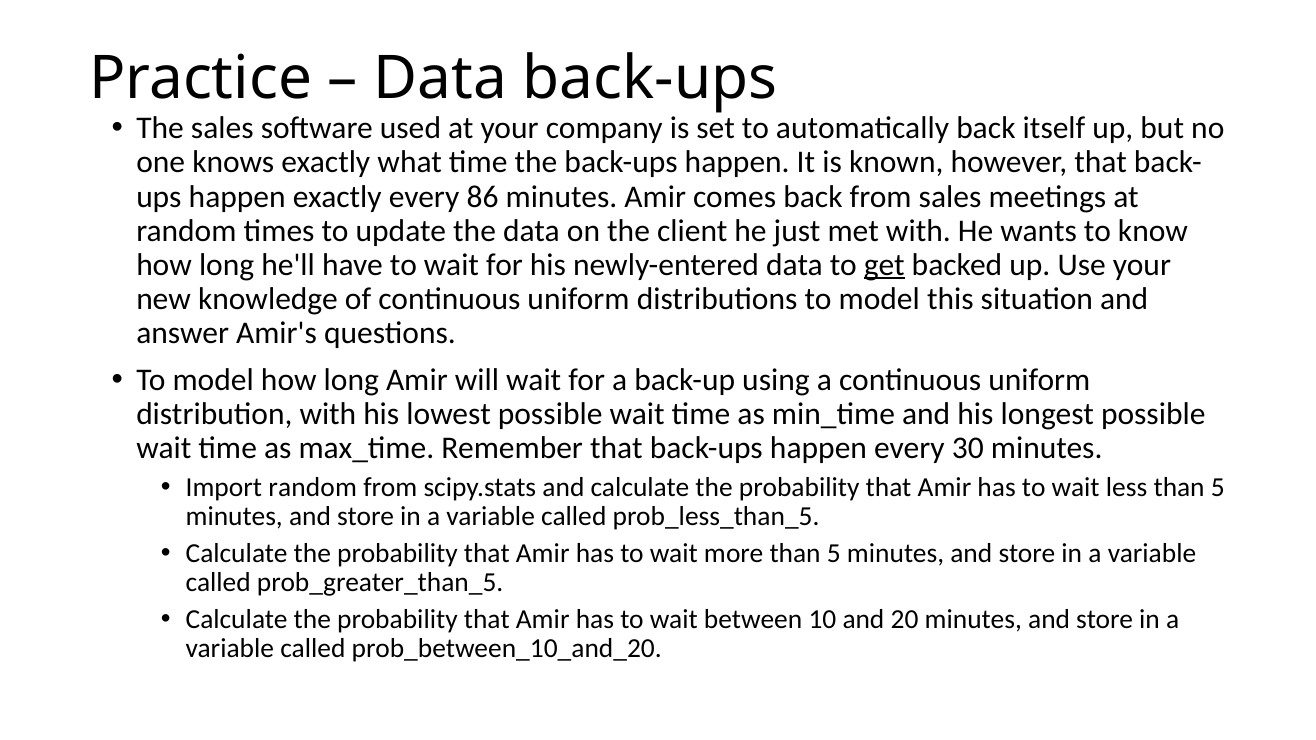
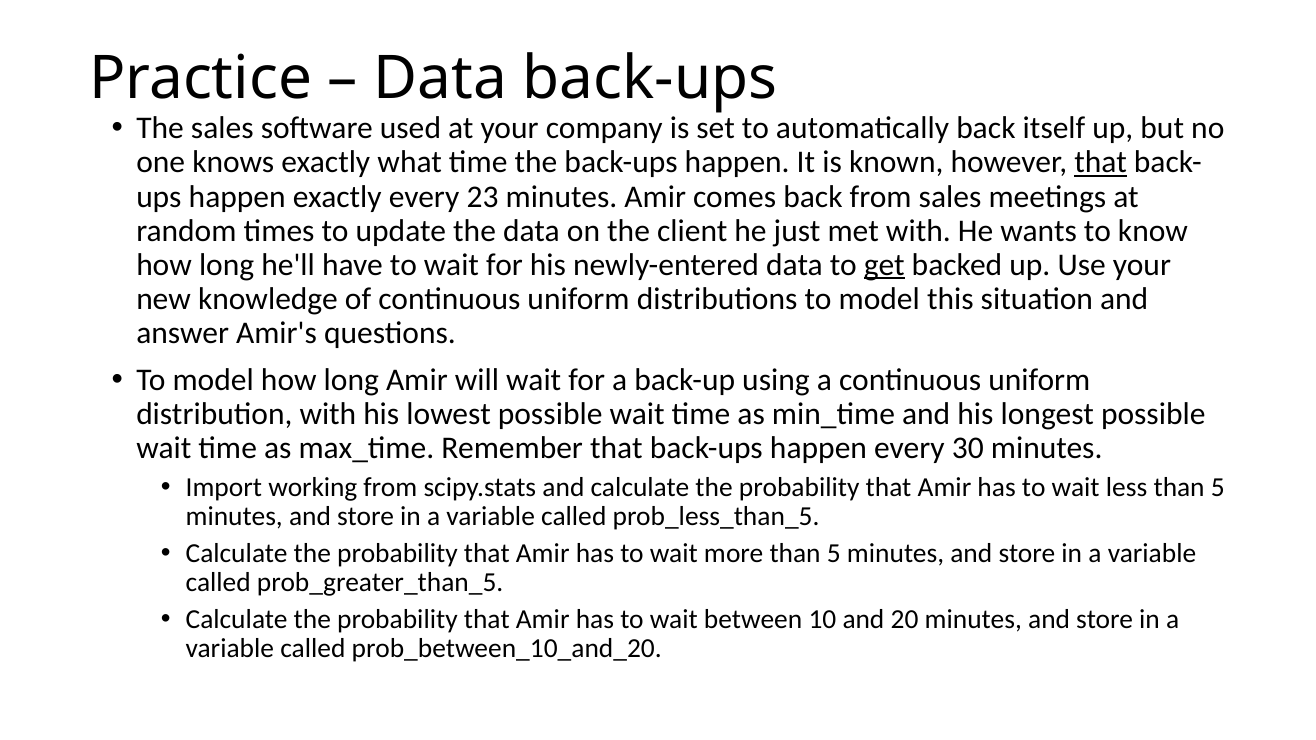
that at (1101, 163) underline: none -> present
86: 86 -> 23
Import random: random -> working
